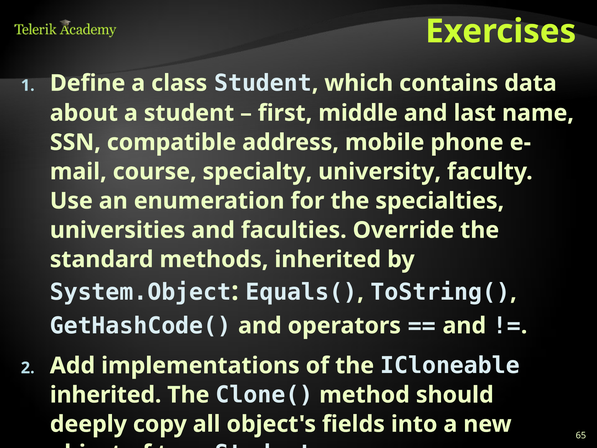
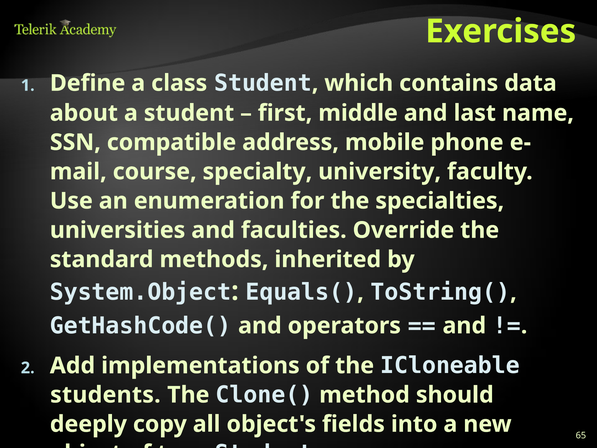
inherited at (106, 395): inherited -> students
